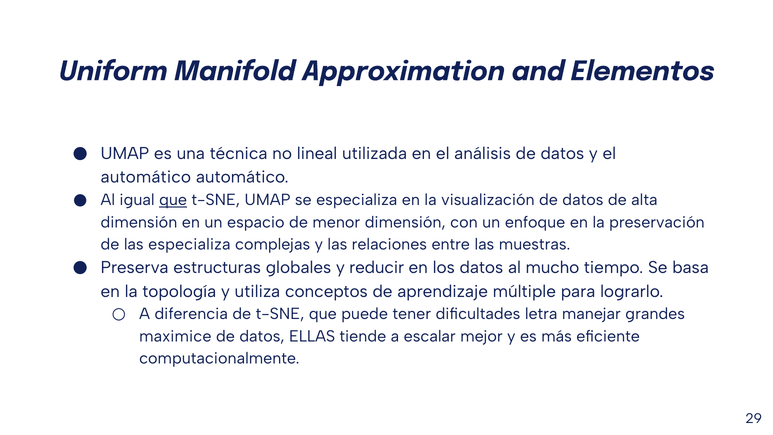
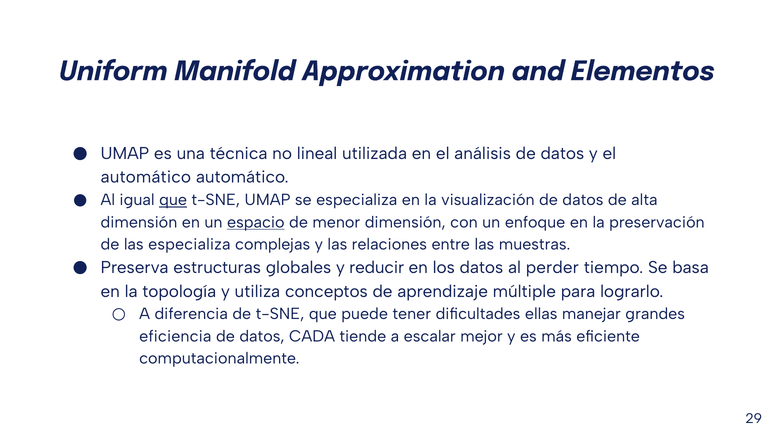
espacio underline: none -> present
mucho: mucho -> perder
letra: letra -> ellas
maximice: maximice -> eficiencia
ELLAS: ELLAS -> CADA
